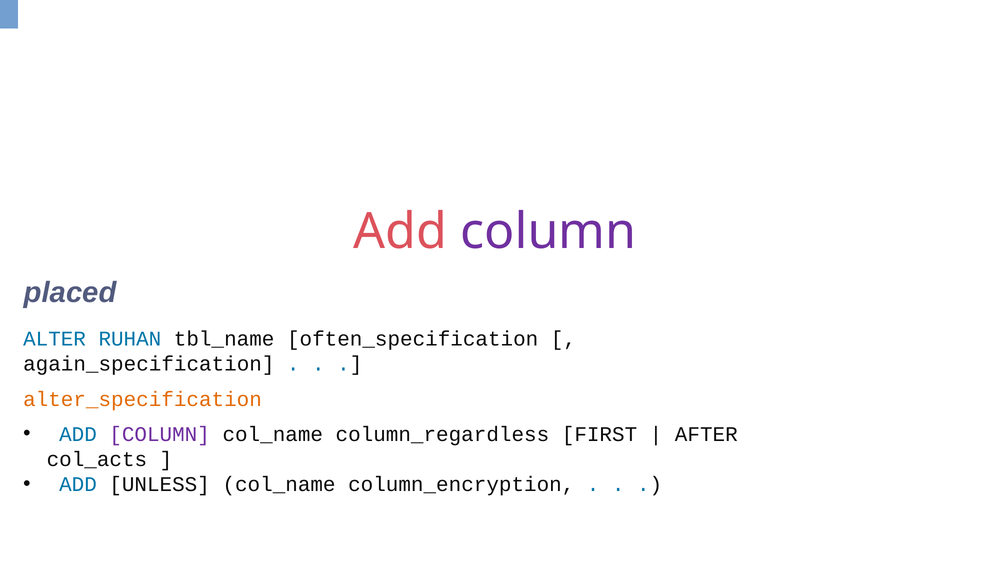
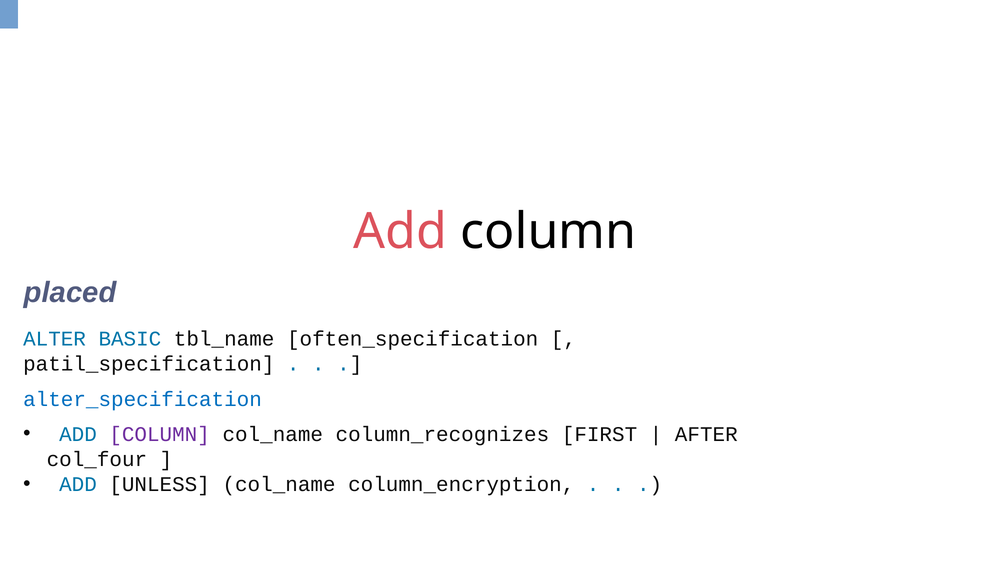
column at (548, 232) colour: purple -> black
RUHAN: RUHAN -> BASIC
again_specification: again_specification -> patil_specification
alter_specification colour: orange -> blue
column_regardless: column_regardless -> column_recognizes
col_acts: col_acts -> col_four
